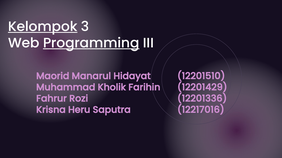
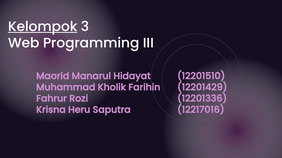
Programming underline: present -> none
